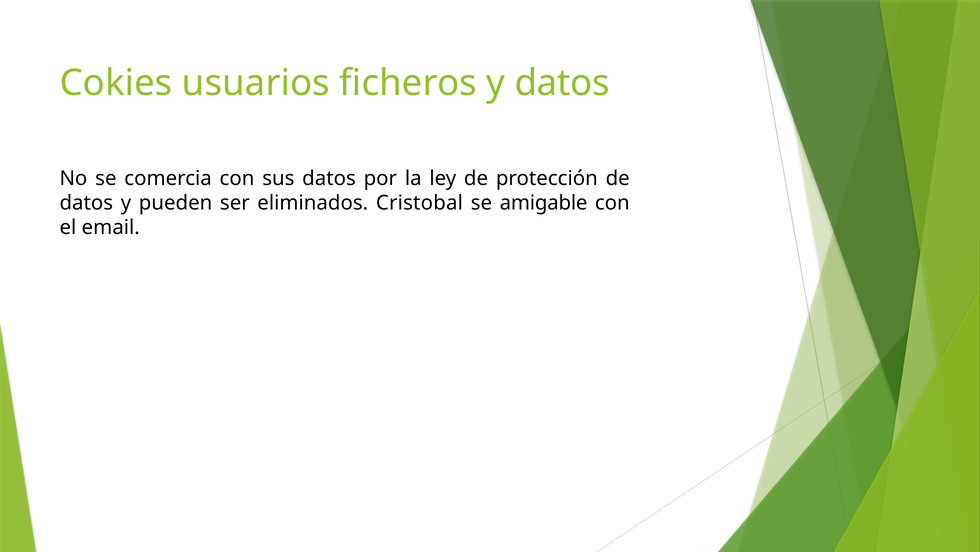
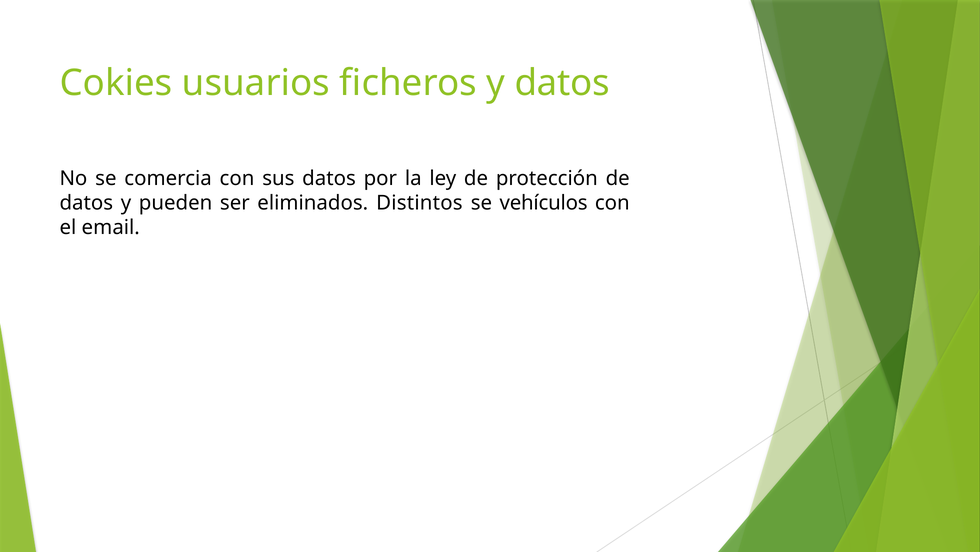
Cristobal: Cristobal -> Distintos
amigable: amigable -> vehículos
